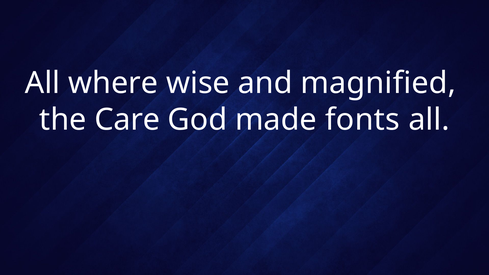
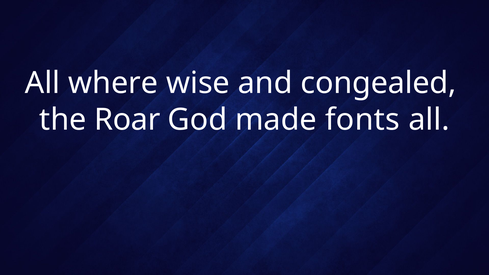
magnified: magnified -> congealed
Care: Care -> Roar
